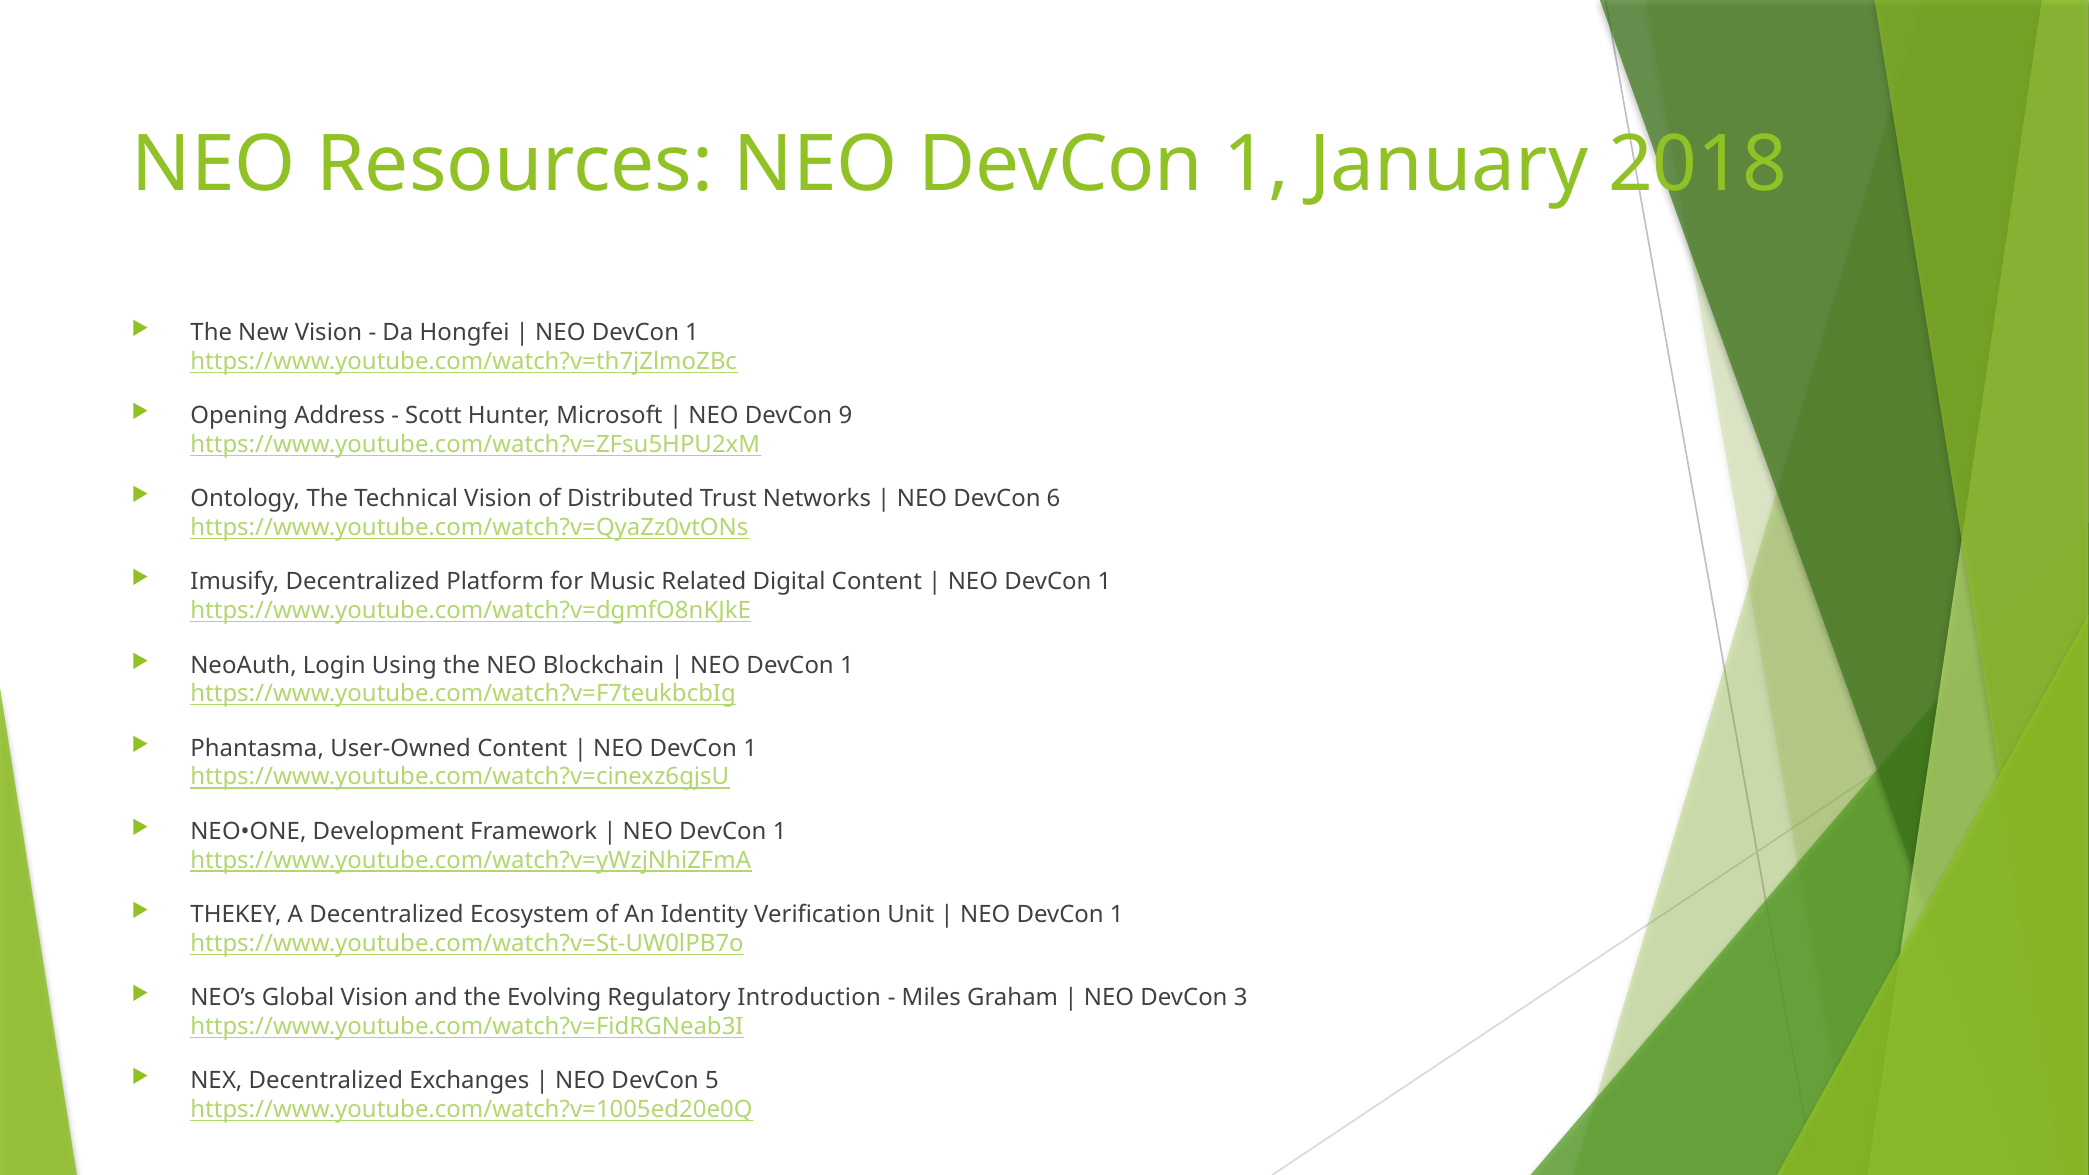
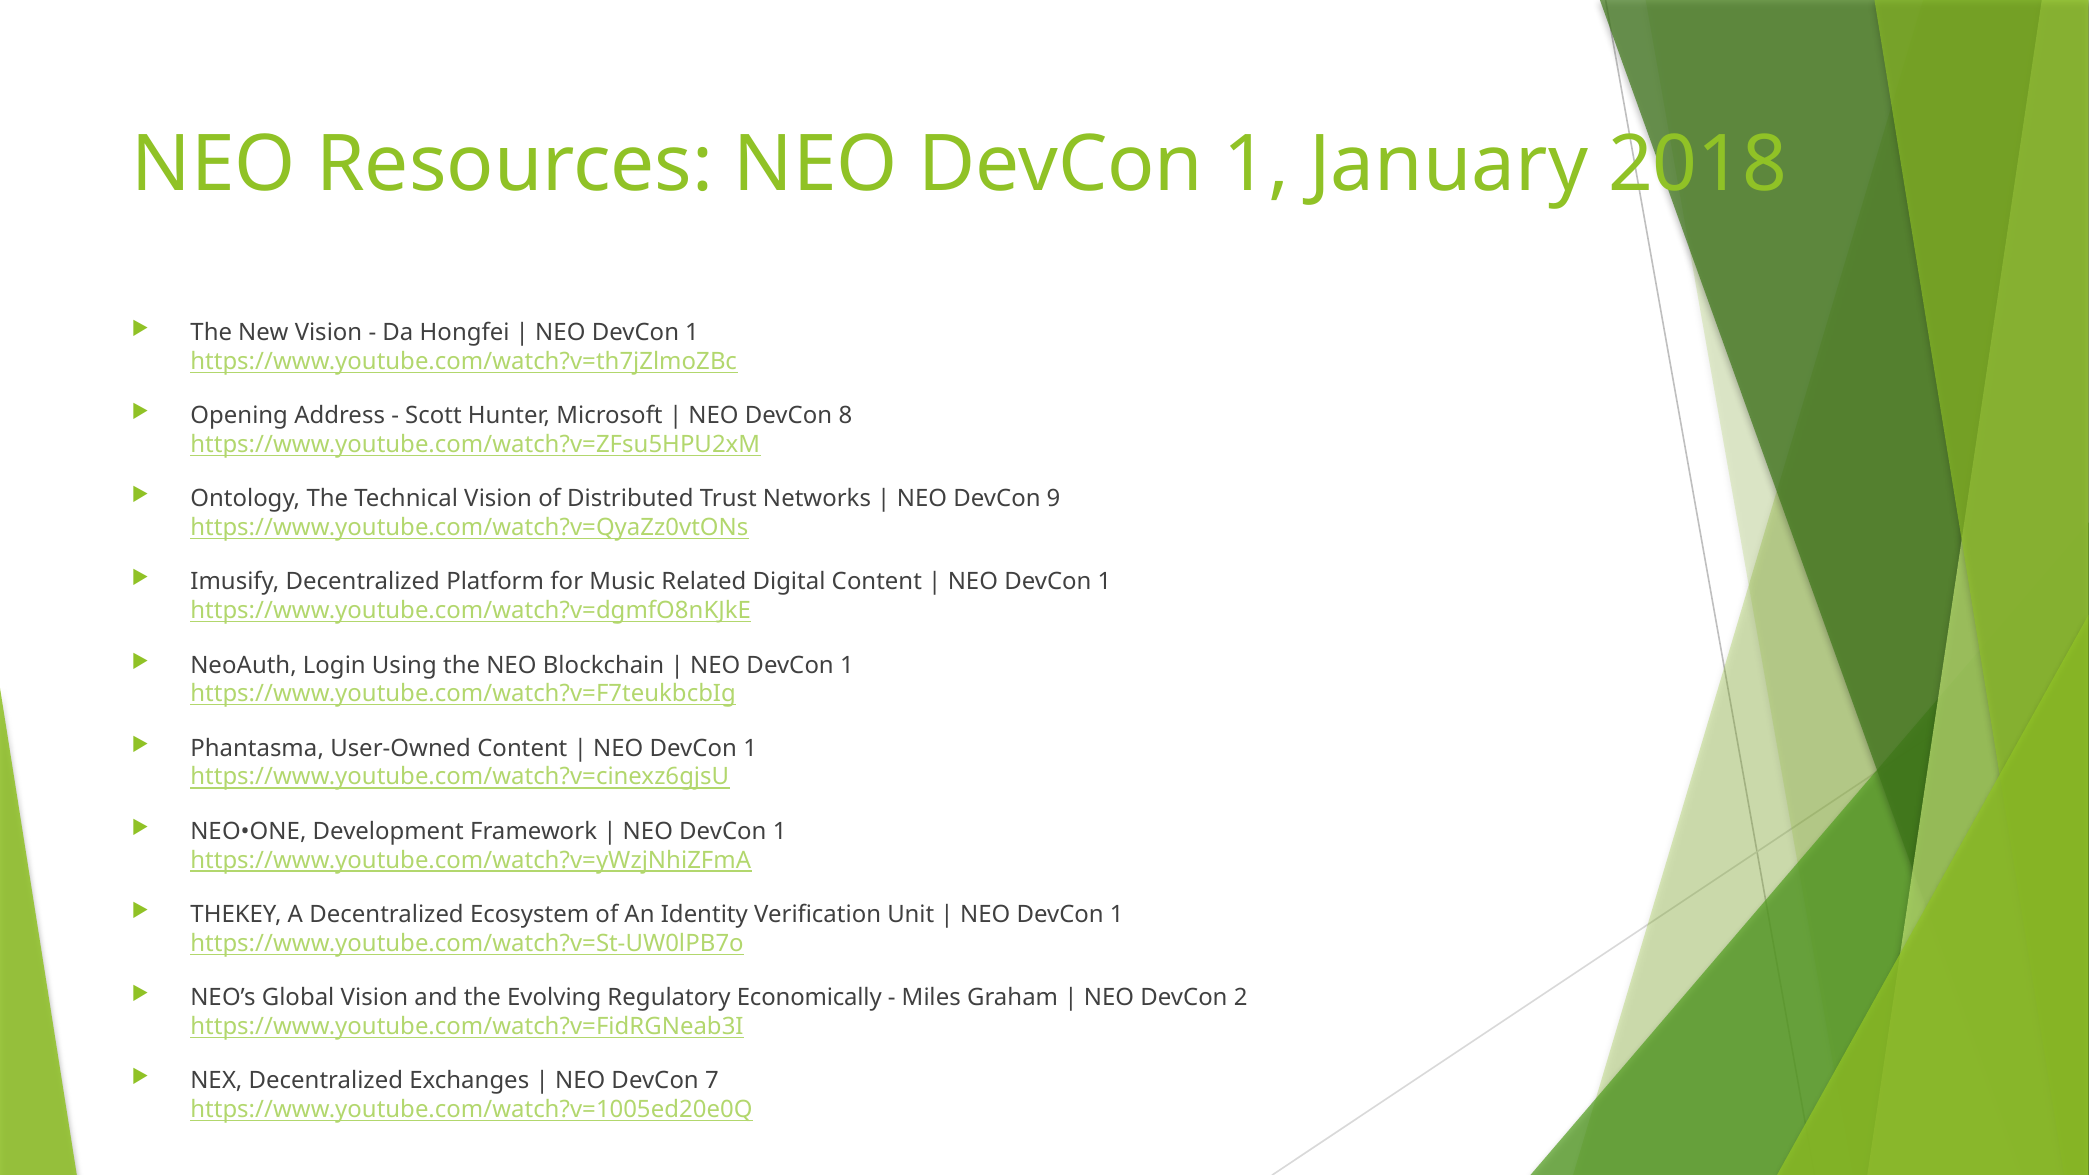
9: 9 -> 8
6: 6 -> 9
Introduction: Introduction -> Economically
3: 3 -> 2
5: 5 -> 7
